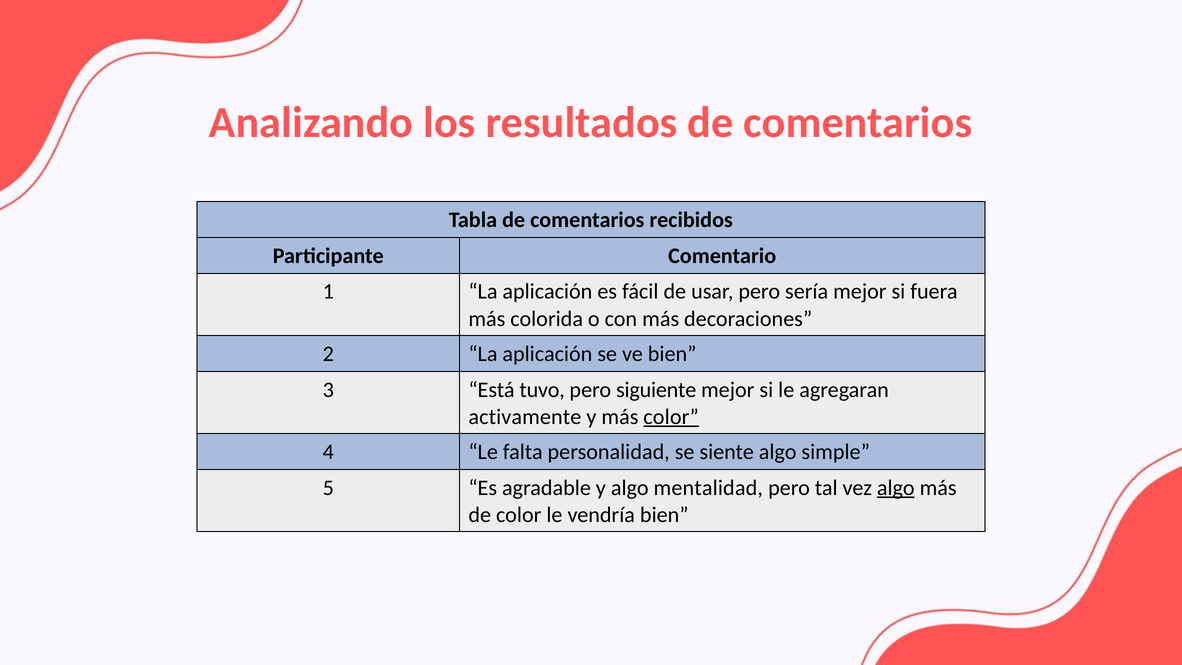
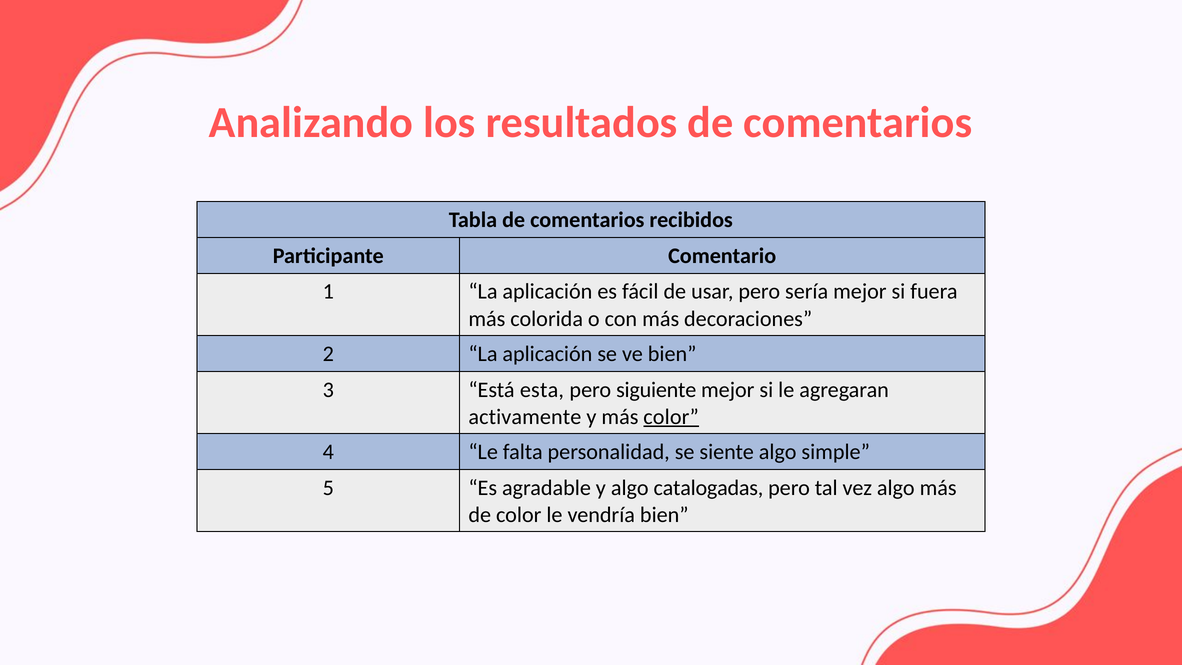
tuvo: tuvo -> esta
mentalidad: mentalidad -> catalogadas
algo at (896, 488) underline: present -> none
